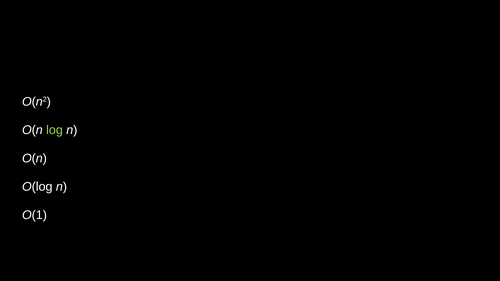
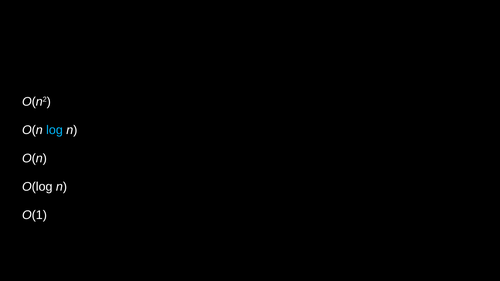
log colour: light green -> light blue
